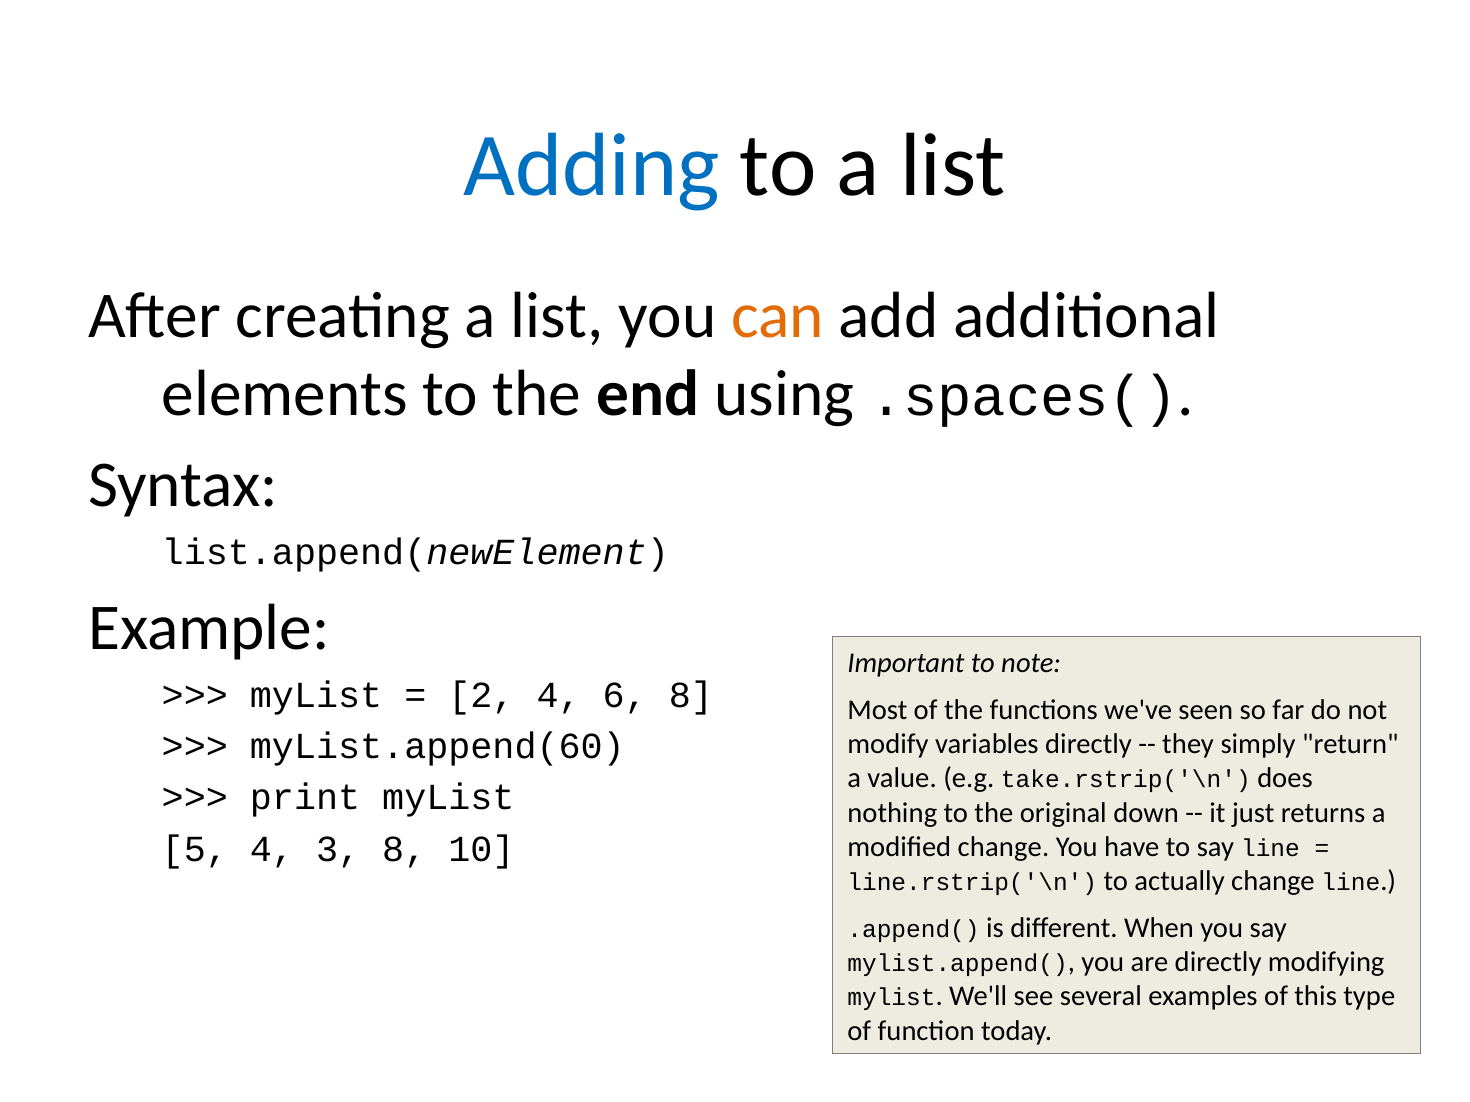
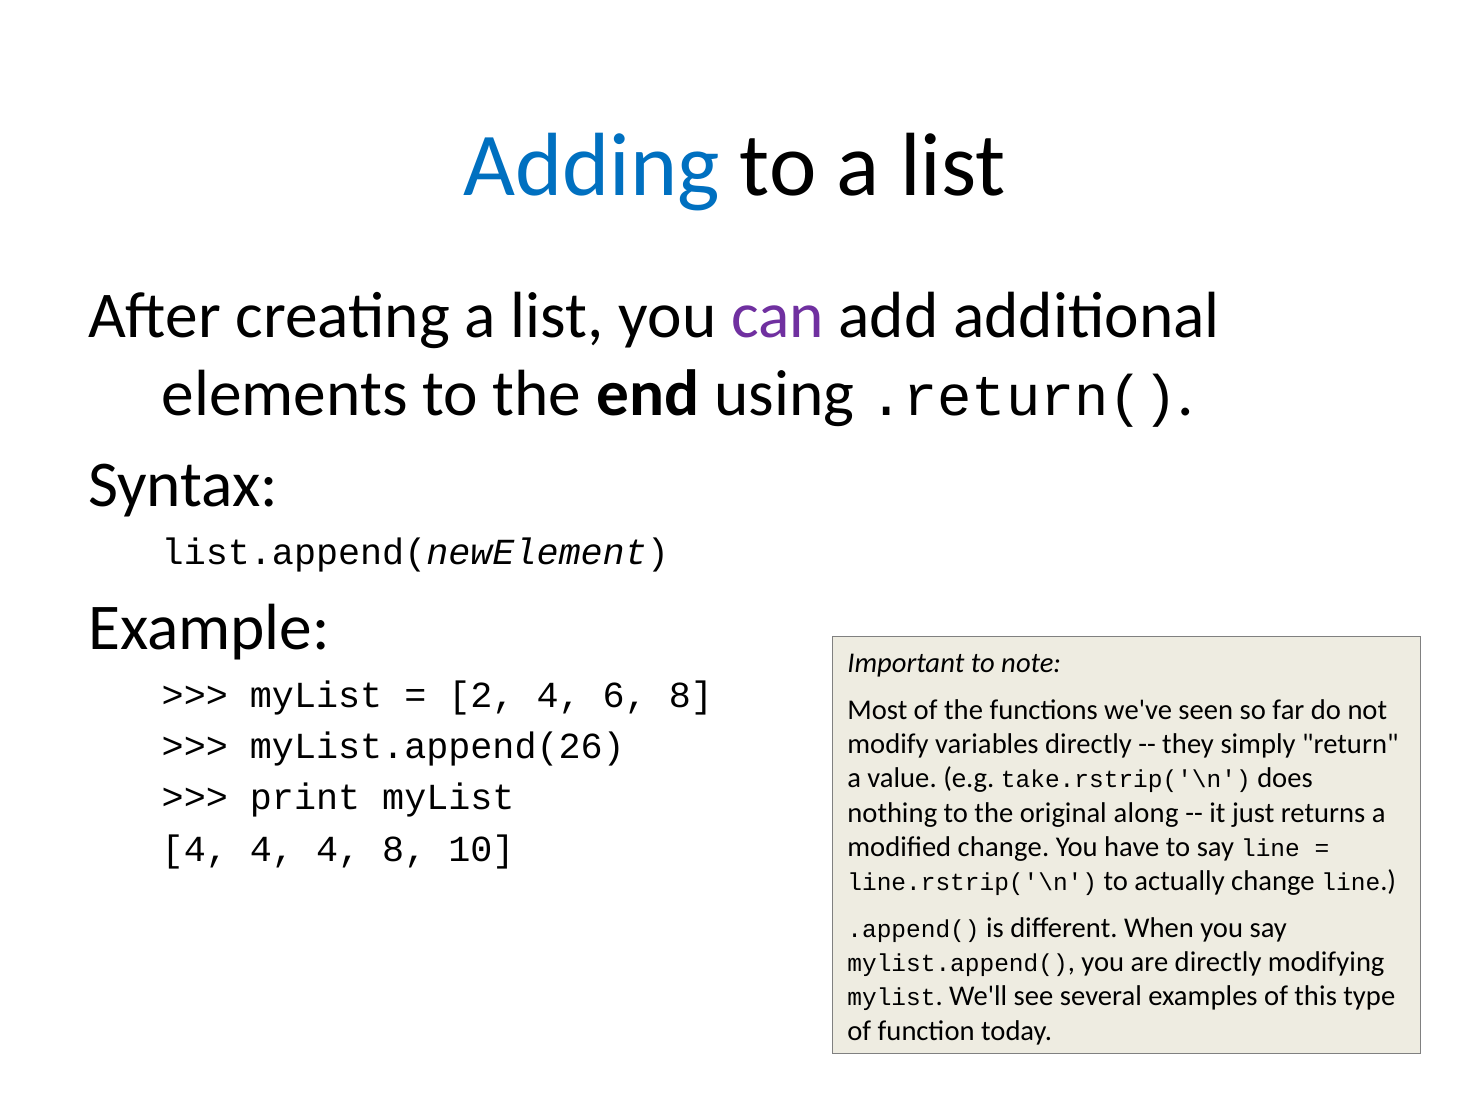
can colour: orange -> purple
.spaces(: .spaces( -> .return(
myList.append(60: myList.append(60 -> myList.append(26
down: down -> along
5 at (195, 850): 5 -> 4
3 at (338, 850): 3 -> 4
